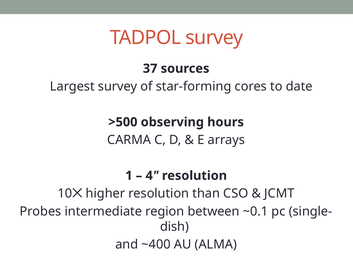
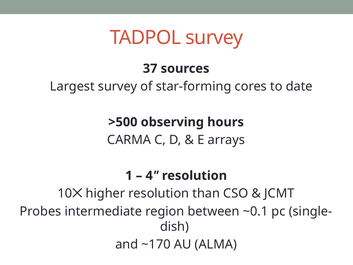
~400: ~400 -> ~170
